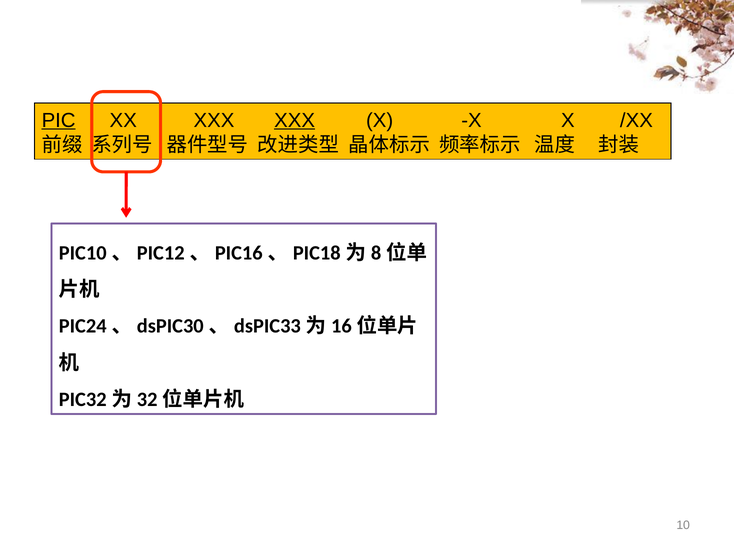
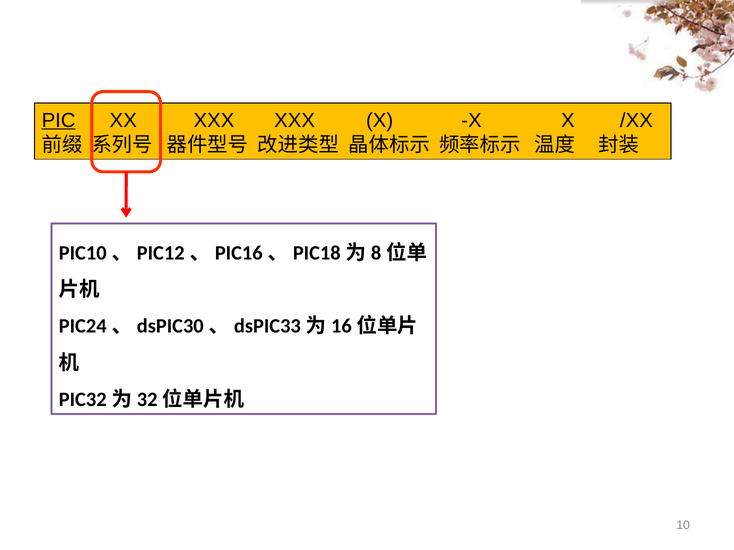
XXX at (295, 120) underline: present -> none
